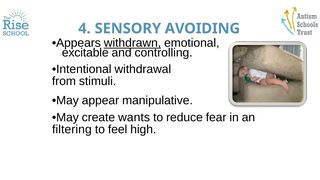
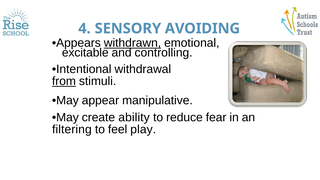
from underline: none -> present
wants: wants -> ability
high: high -> play
